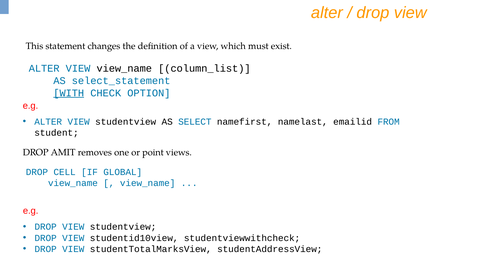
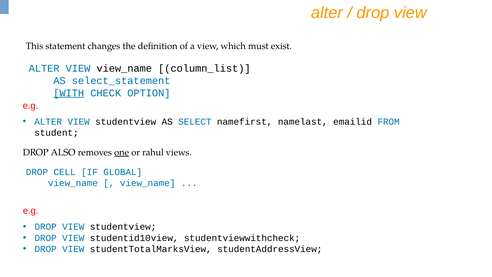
AMIT: AMIT -> ALSO
one underline: none -> present
point: point -> rahul
